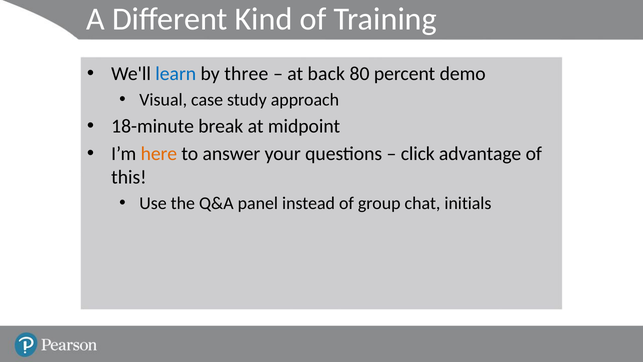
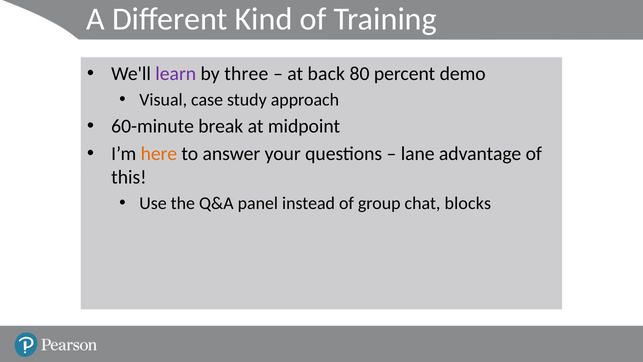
learn colour: blue -> purple
18-minute: 18-minute -> 60-minute
click at (418, 154): click -> lane
initials: initials -> blocks
